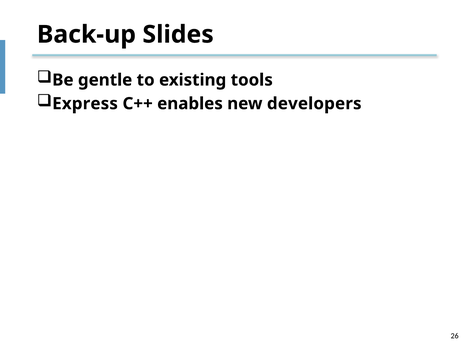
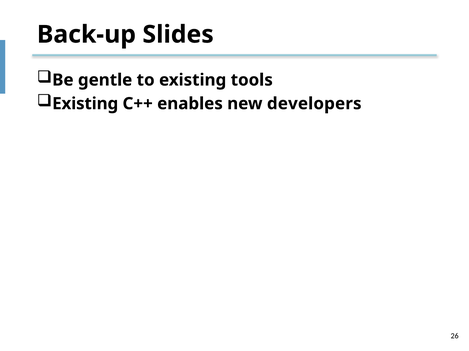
Express at (85, 104): Express -> Existing
